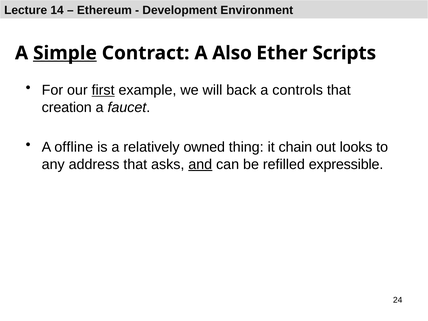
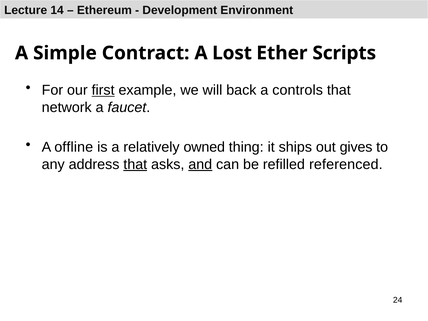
Simple underline: present -> none
Also: Also -> Lost
creation: creation -> network
chain: chain -> ships
looks: looks -> gives
that at (135, 164) underline: none -> present
expressible: expressible -> referenced
